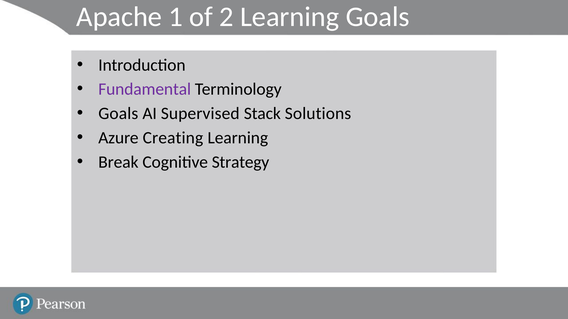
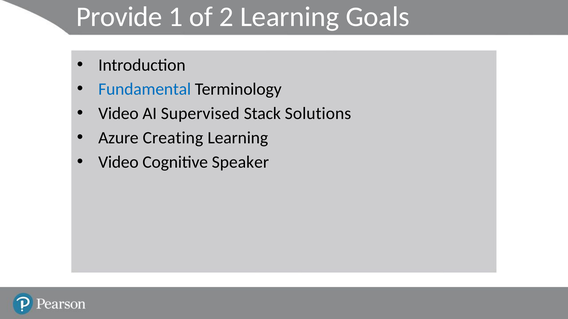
Apache: Apache -> Provide
Fundamental colour: purple -> blue
Goals at (118, 114): Goals -> Video
Break at (118, 162): Break -> Video
Strategy: Strategy -> Speaker
